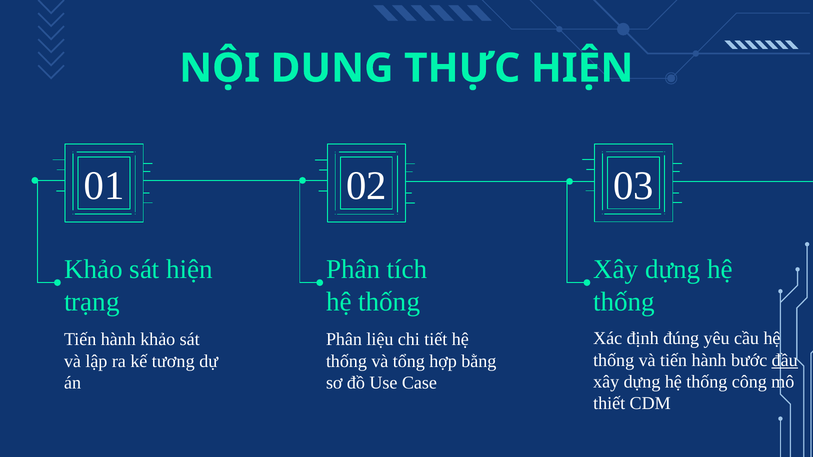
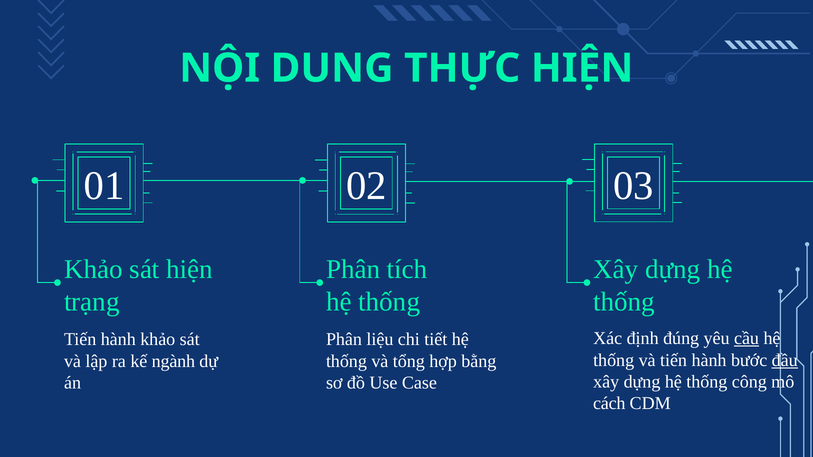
cầu underline: none -> present
tương: tương -> ngành
thiết: thiết -> cách
